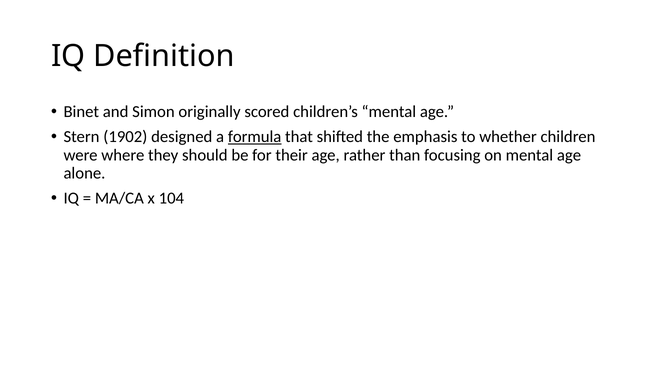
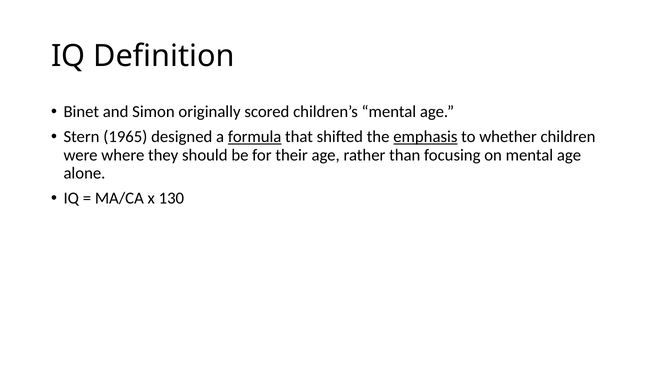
1902: 1902 -> 1965
emphasis underline: none -> present
104: 104 -> 130
